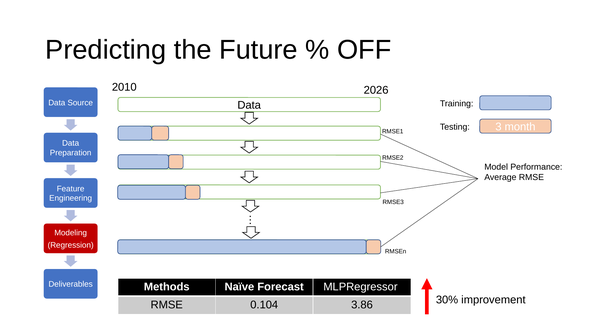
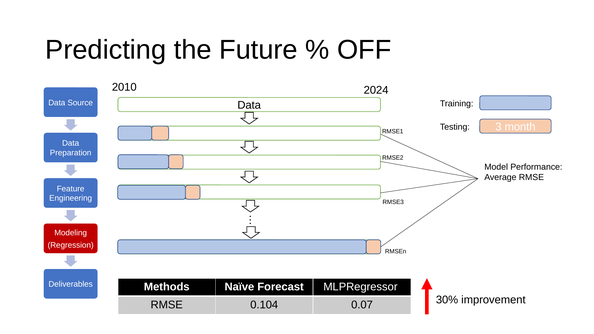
2026: 2026 -> 2024
3.86: 3.86 -> 0.07
